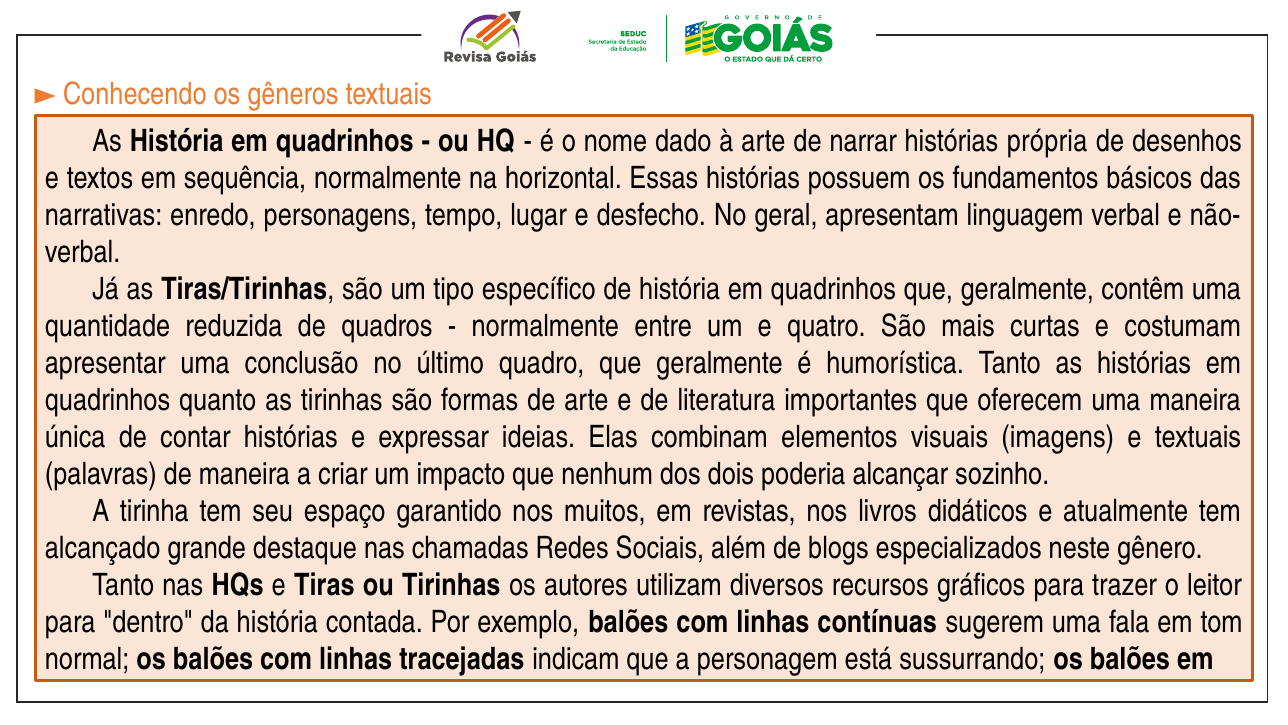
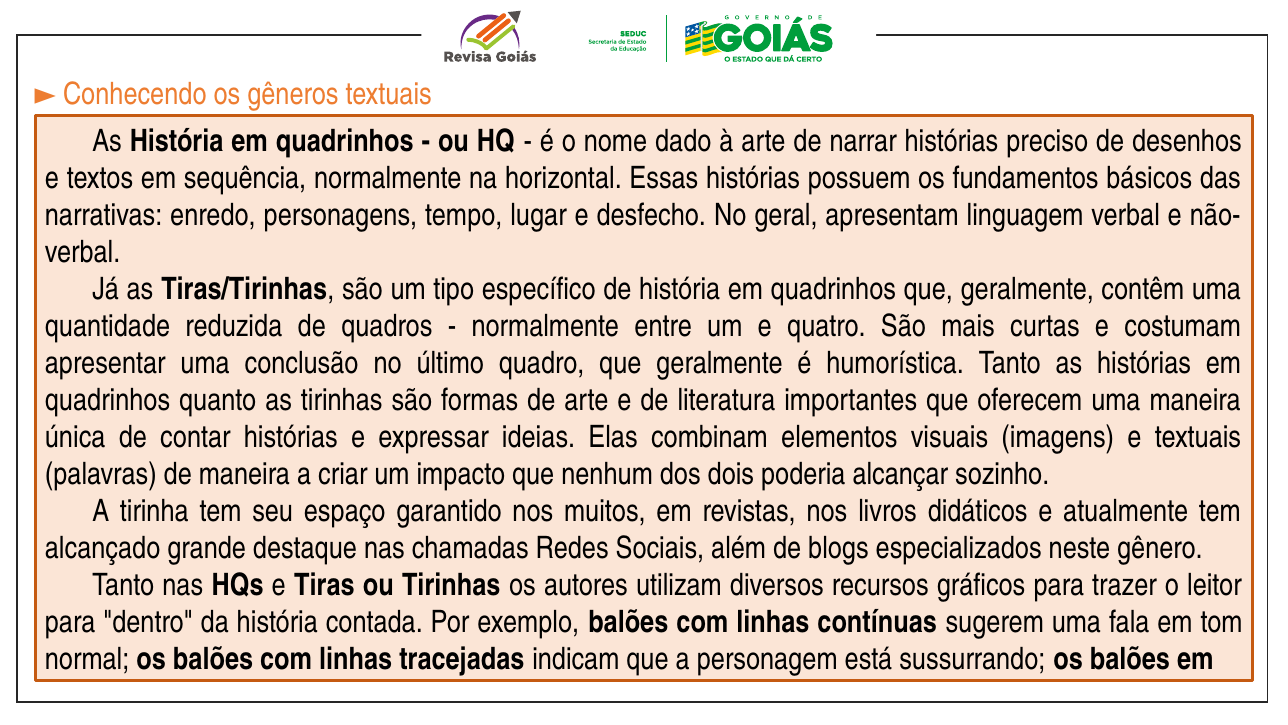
própria: própria -> preciso
